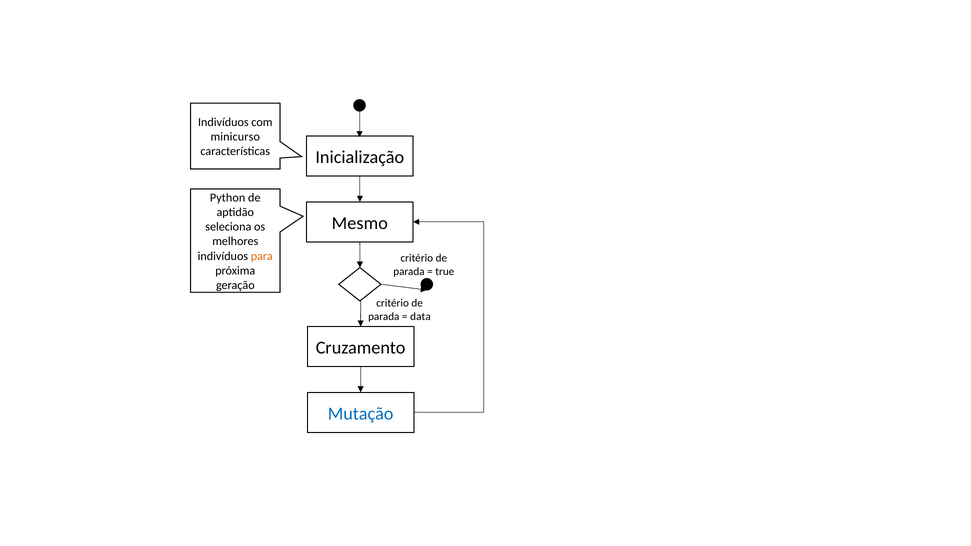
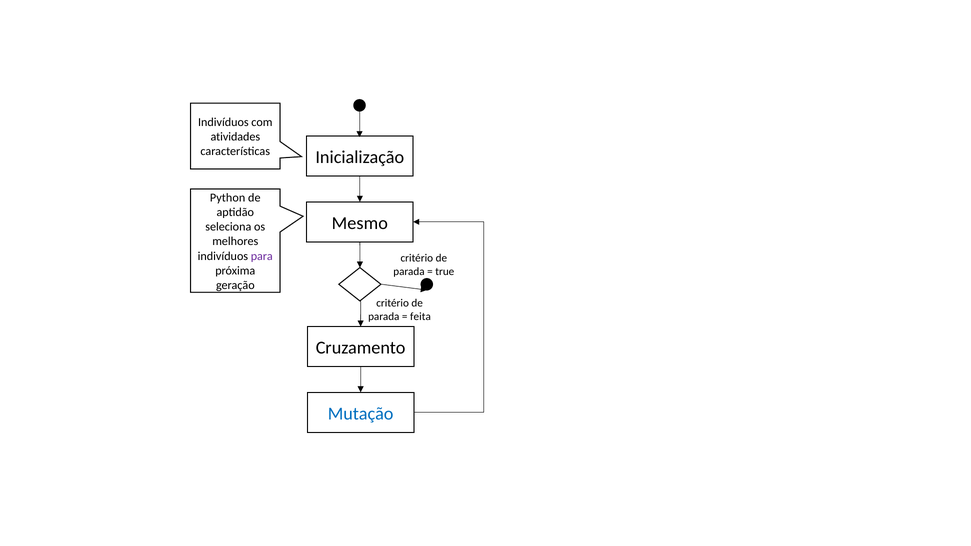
minicurso: minicurso -> atividades
para colour: orange -> purple
data: data -> feita
